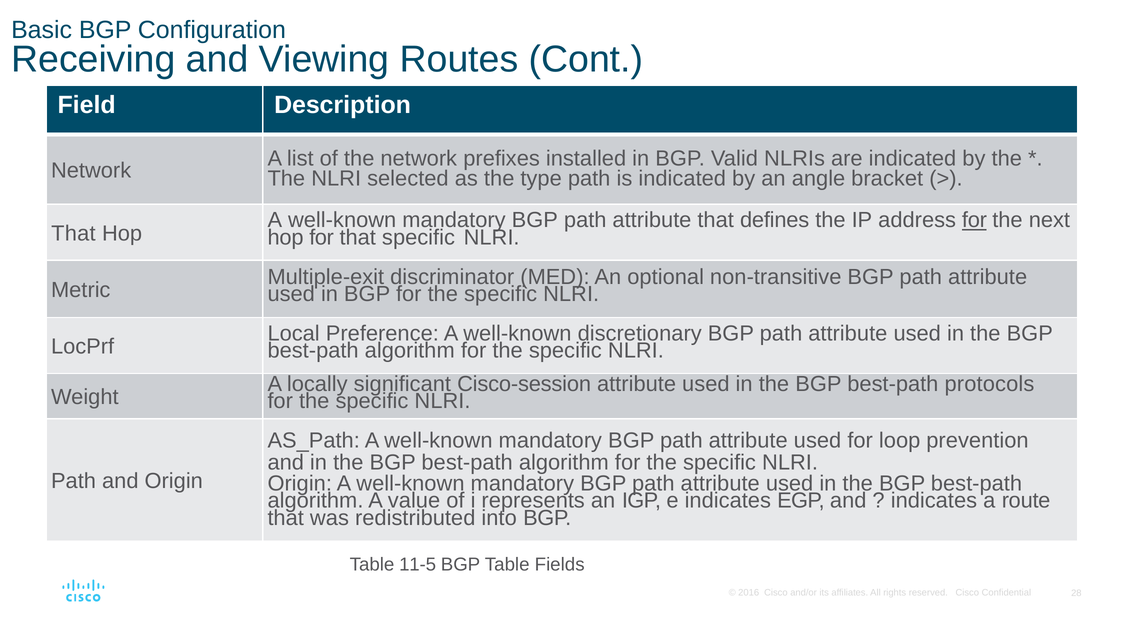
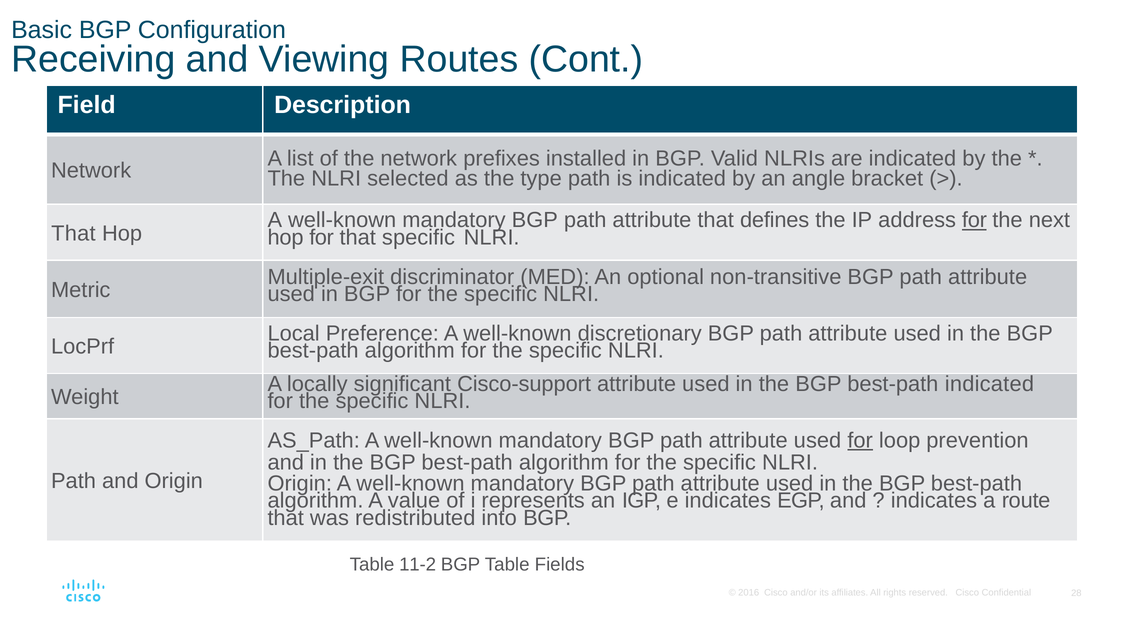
Cisco-session: Cisco-session -> Cisco-support
best-path protocols: protocols -> indicated
for at (860, 441) underline: none -> present
11-5: 11-5 -> 11-2
